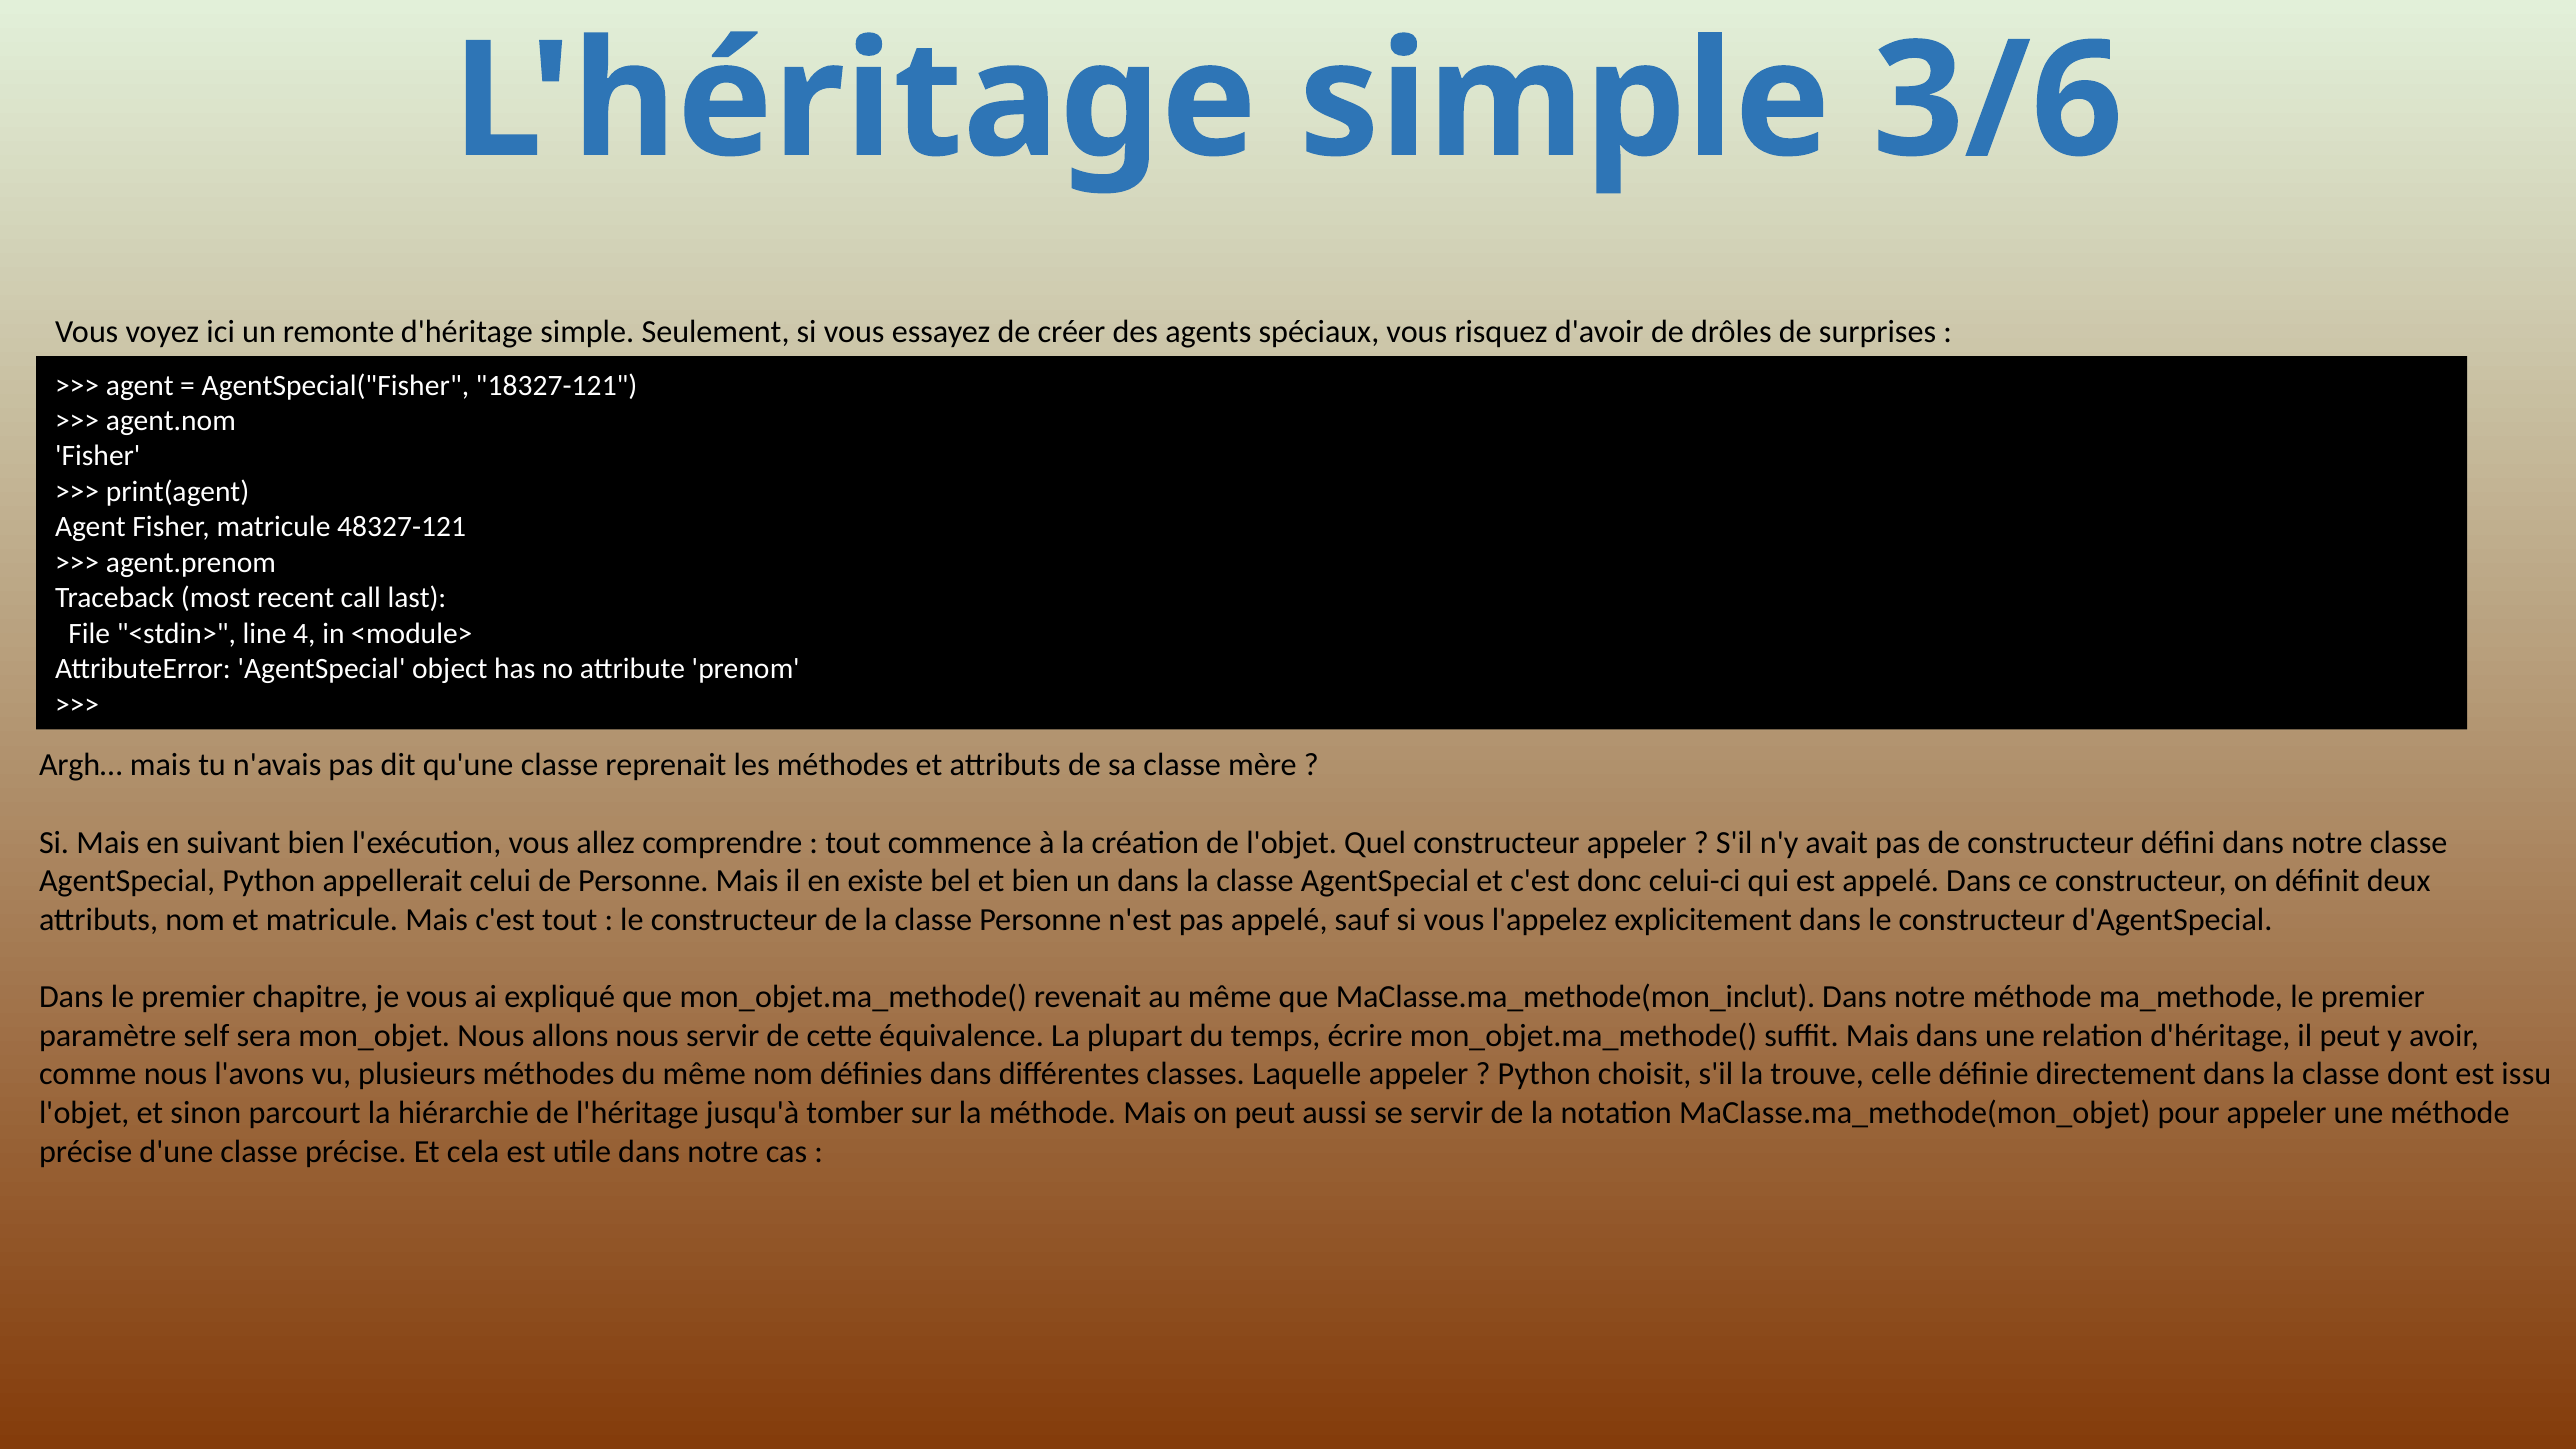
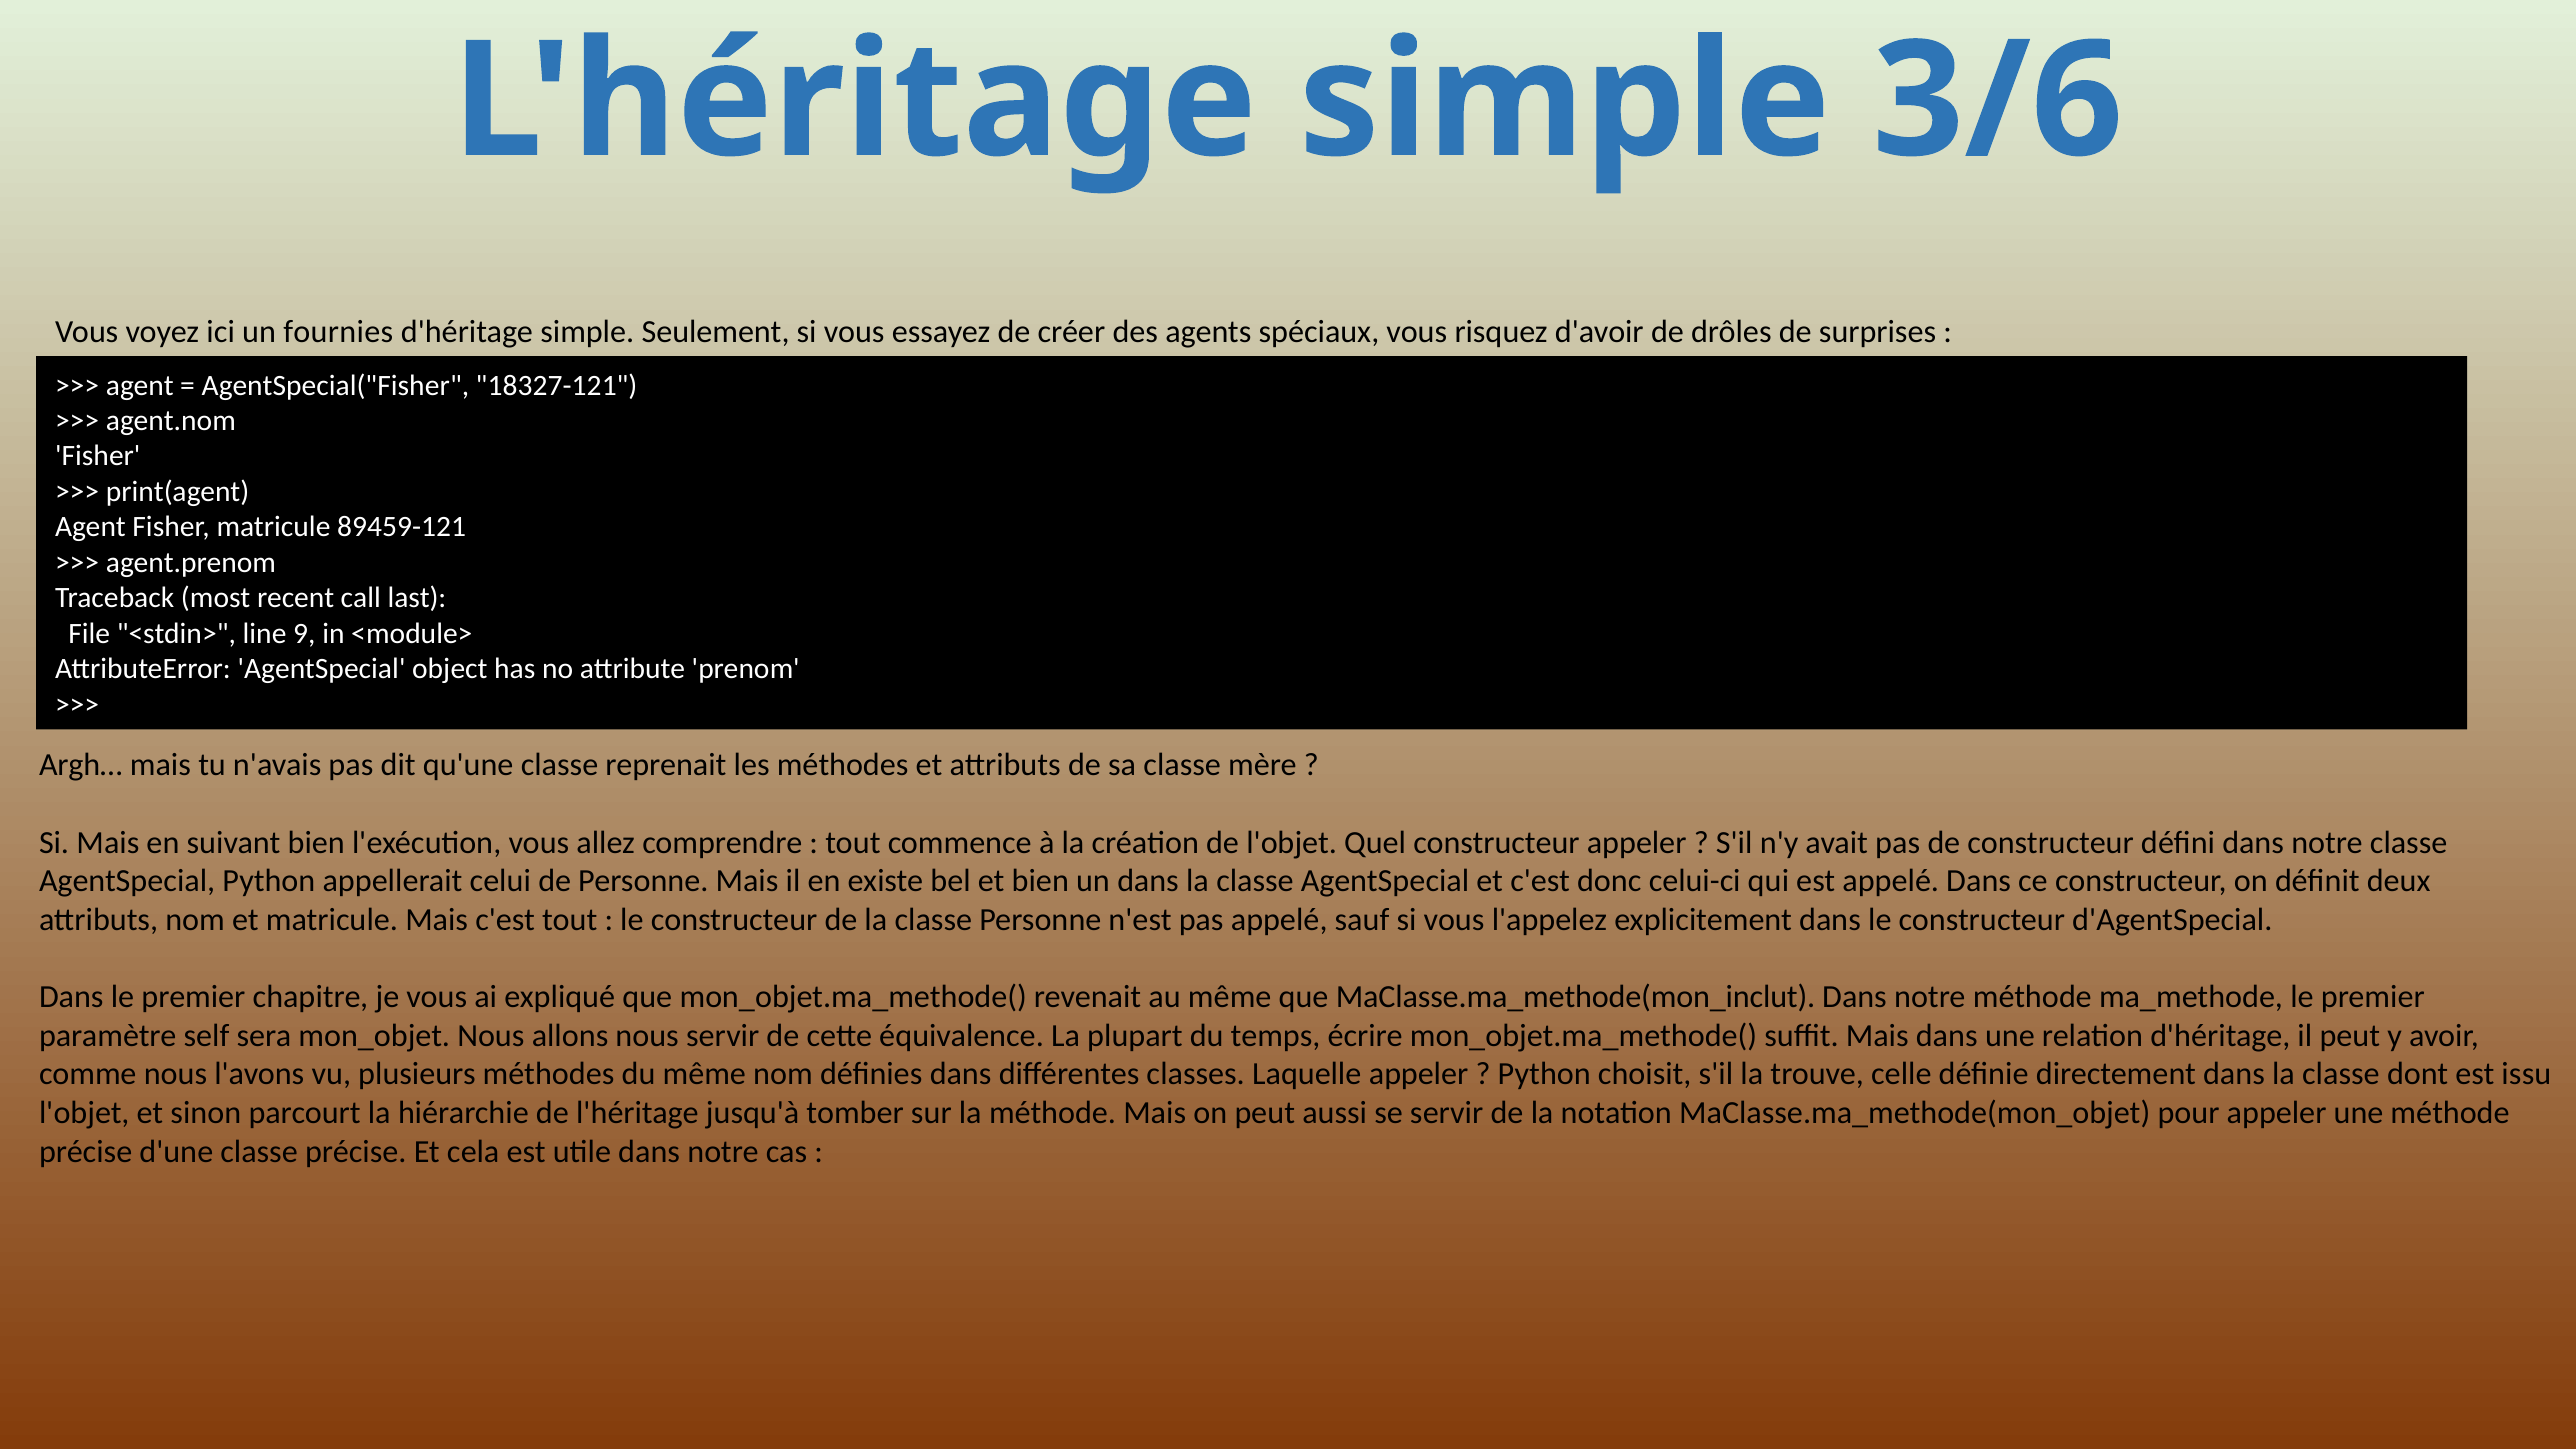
remonte: remonte -> fournies
48327-121: 48327-121 -> 89459-121
4: 4 -> 9
